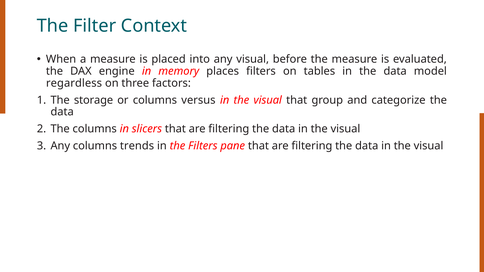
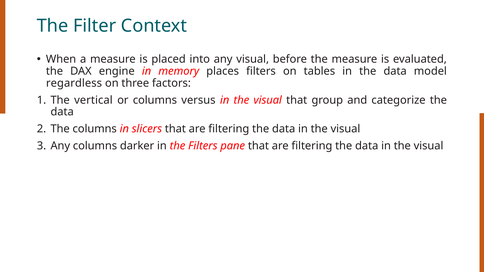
storage: storage -> vertical
trends: trends -> darker
